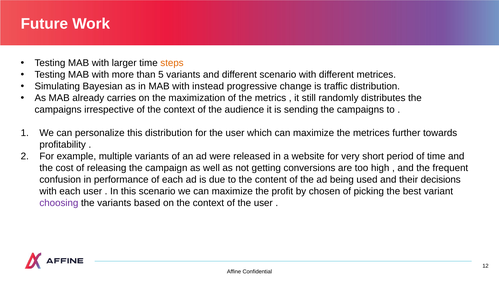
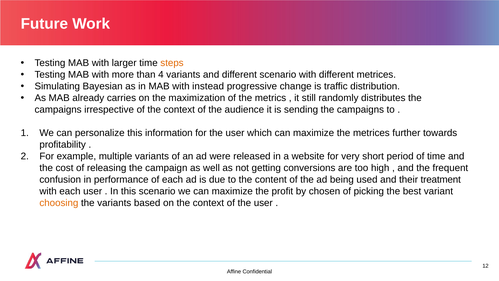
5: 5 -> 4
this distribution: distribution -> information
decisions: decisions -> treatment
choosing colour: purple -> orange
